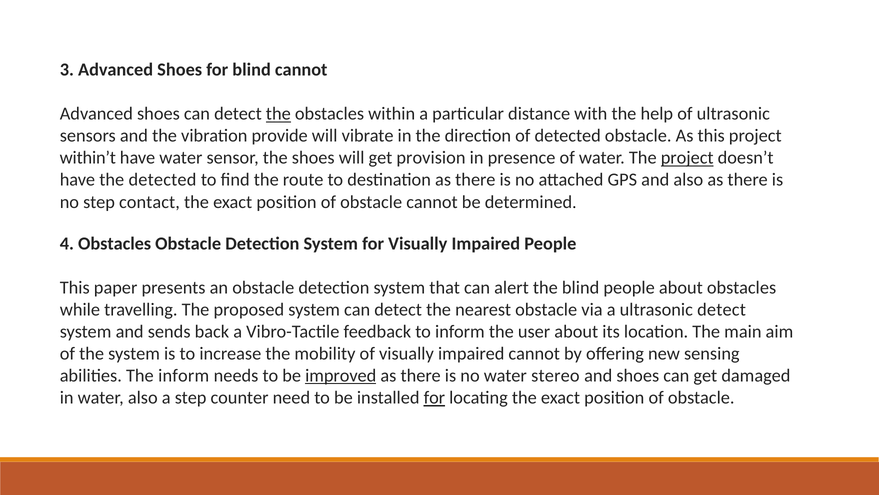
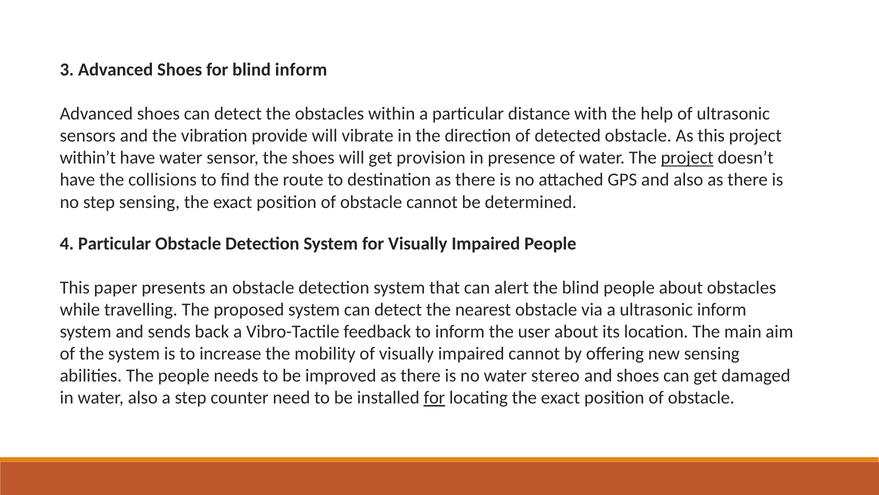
blind cannot: cannot -> inform
the at (278, 114) underline: present -> none
the detected: detected -> collisions
step contact: contact -> sensing
4 Obstacles: Obstacles -> Particular
ultrasonic detect: detect -> inform
The inform: inform -> people
improved underline: present -> none
